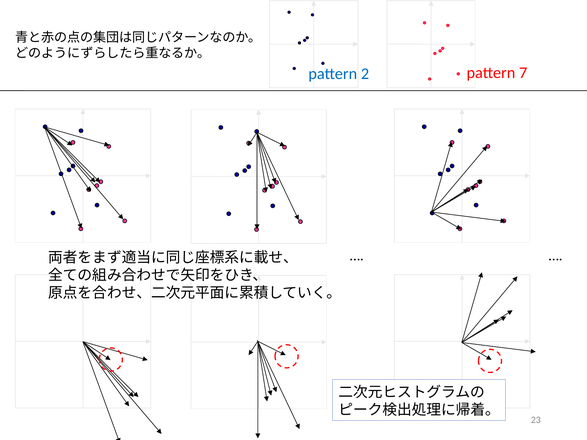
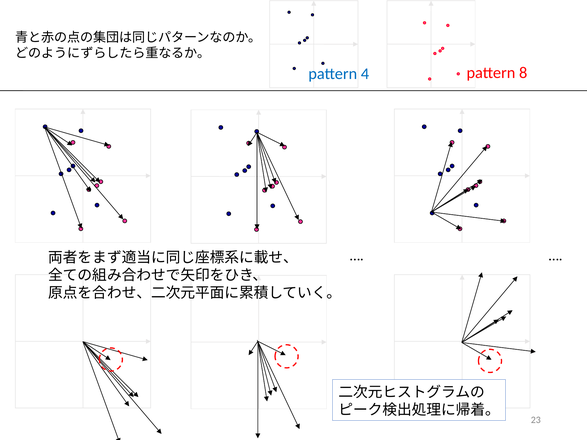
2: 2 -> 4
7: 7 -> 8
